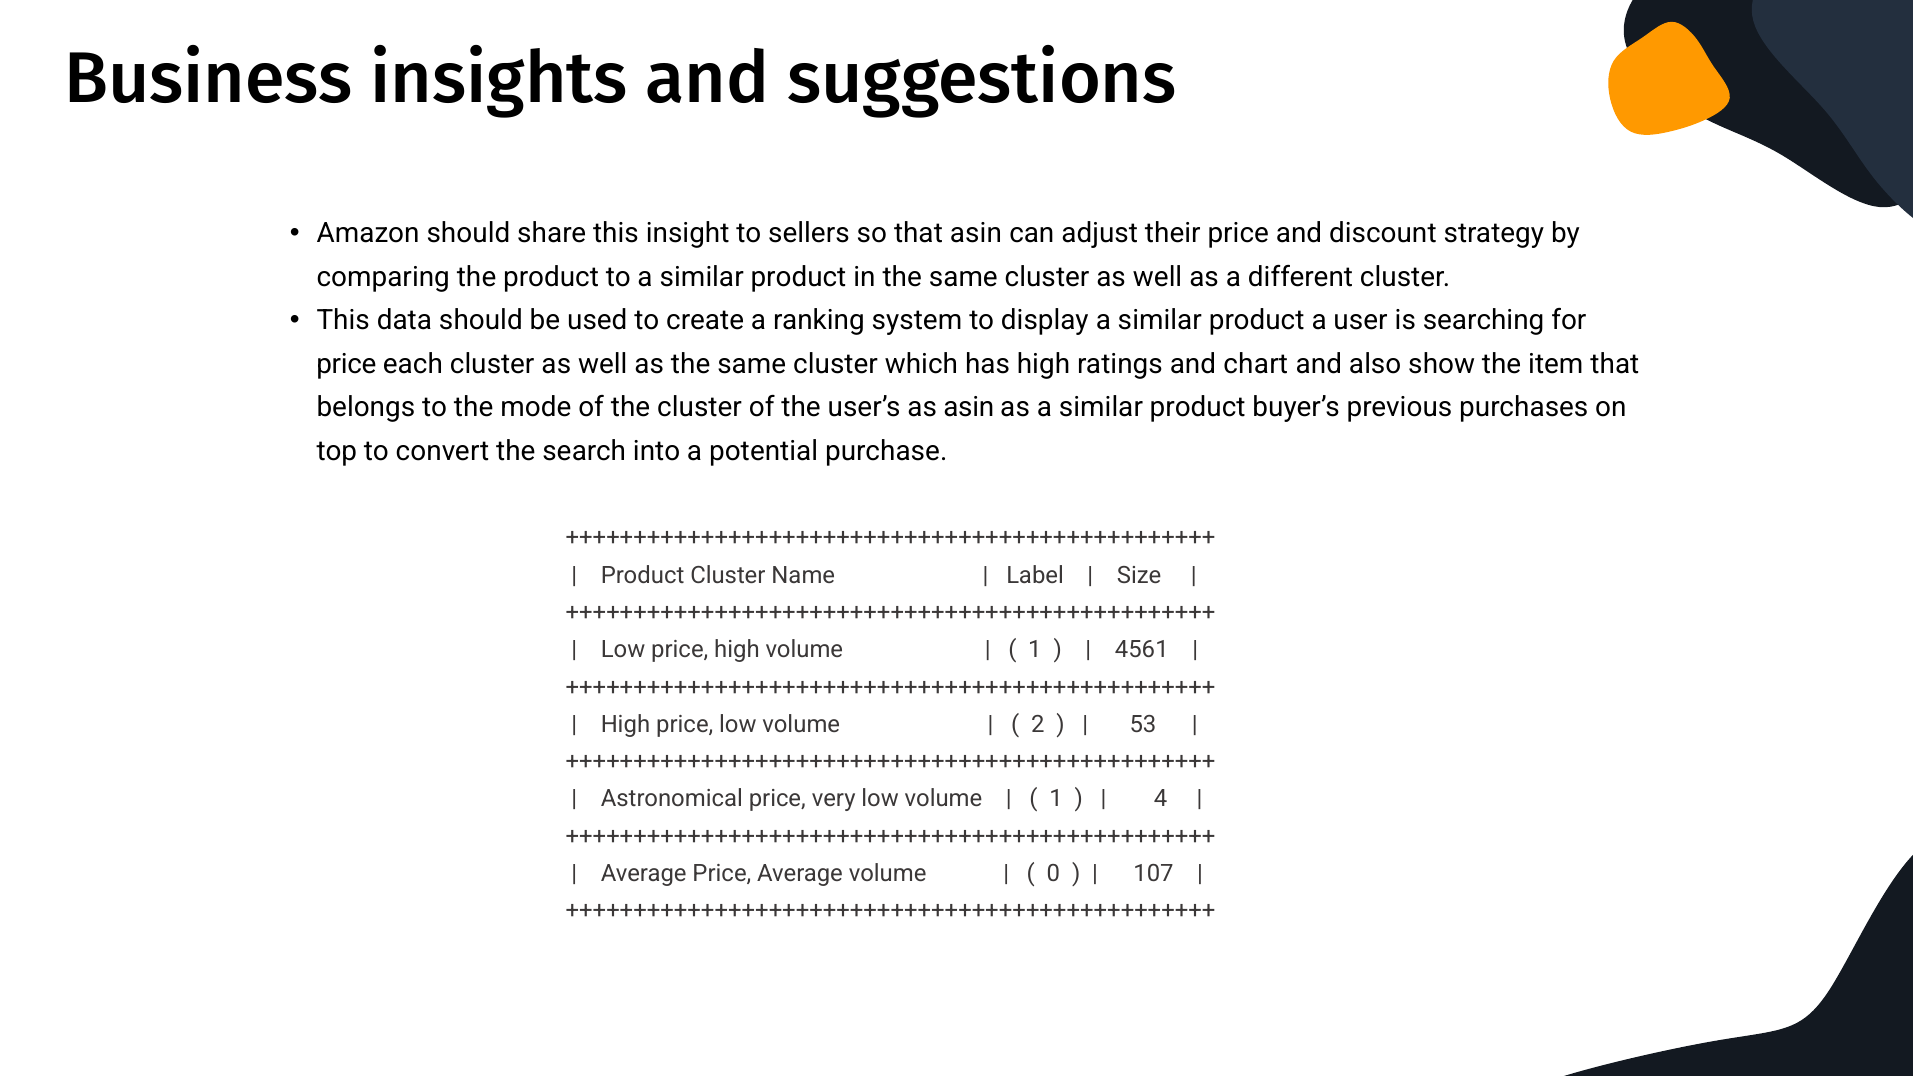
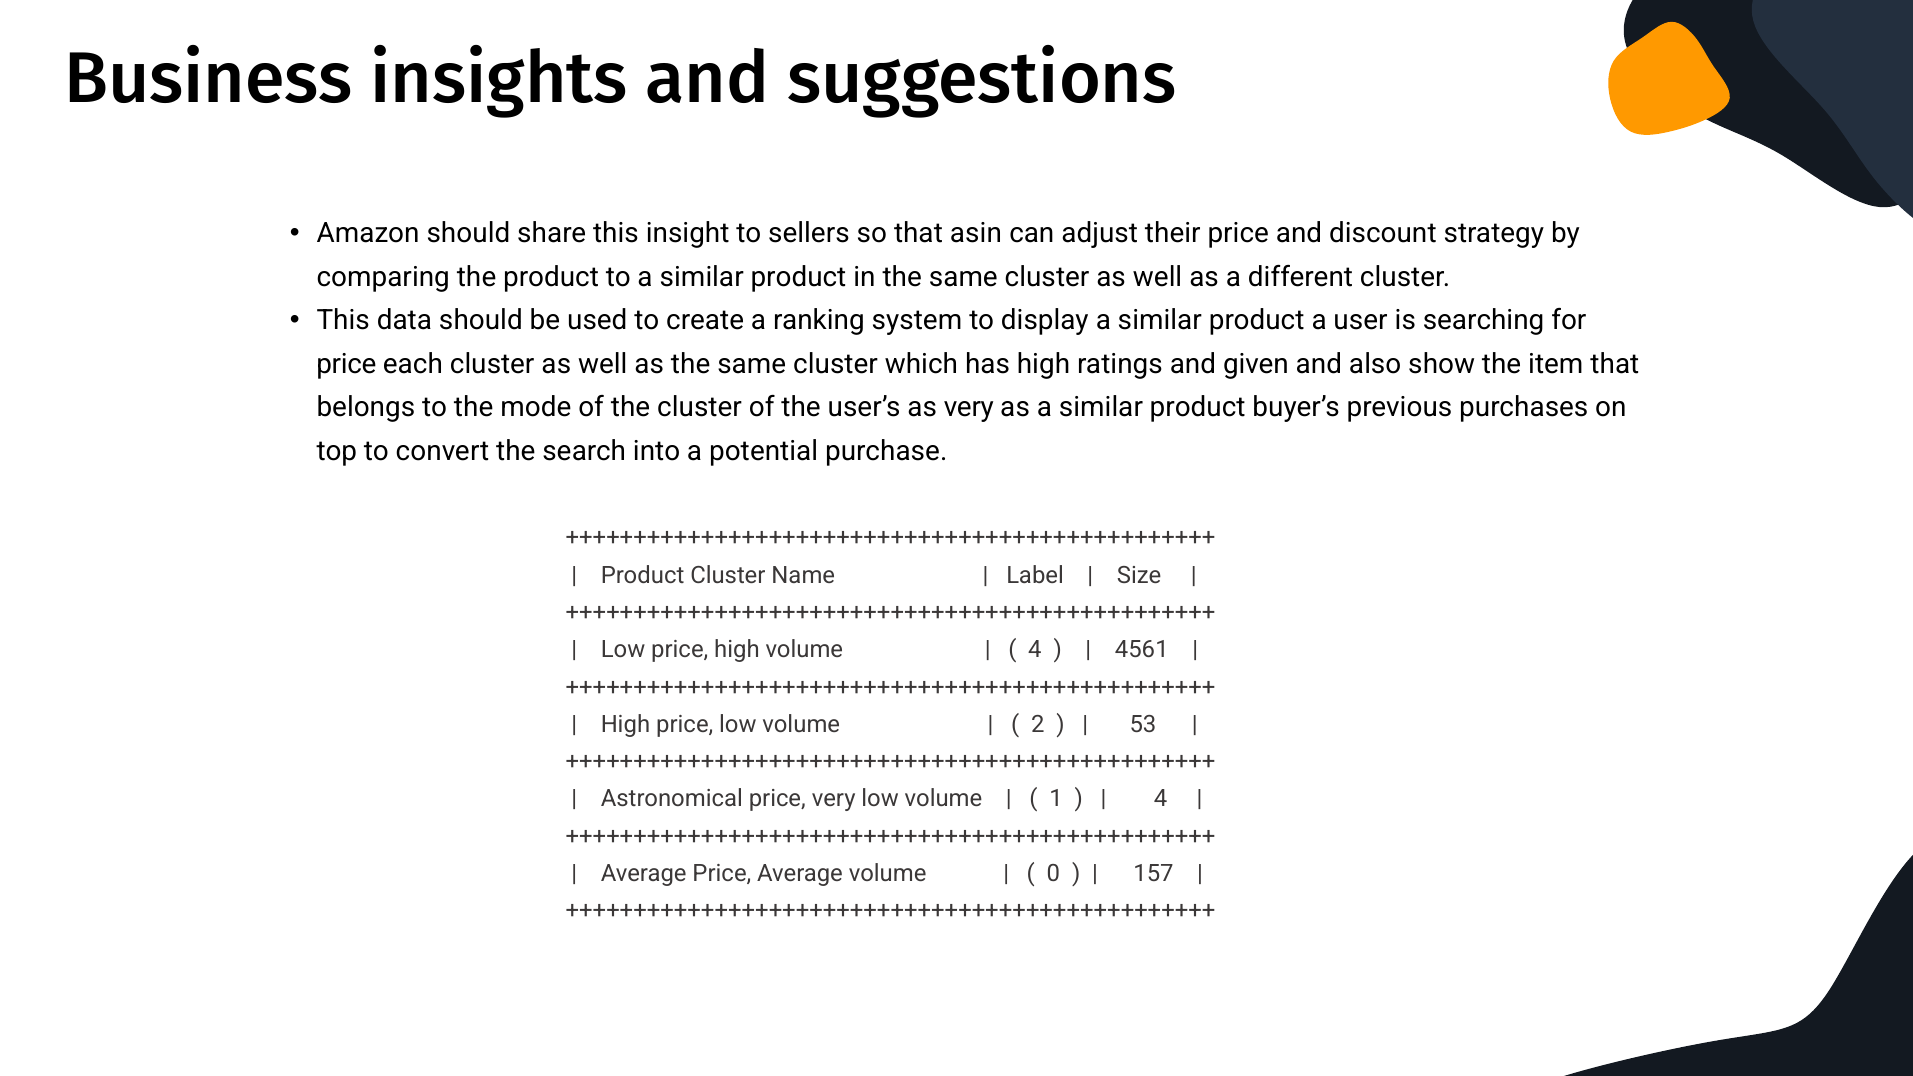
chart: chart -> given
as asin: asin -> very
1 at (1035, 650): 1 -> 4
107: 107 -> 157
